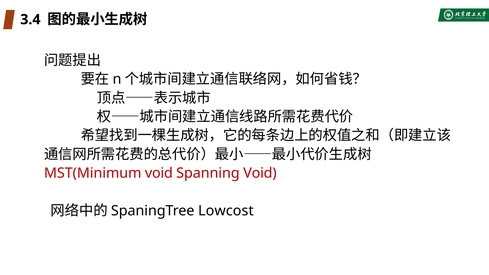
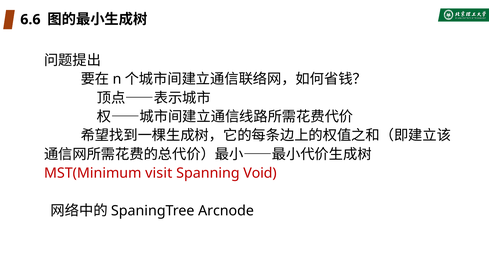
3.4: 3.4 -> 6.6
void at (159, 173): void -> visit
Lowcost: Lowcost -> Arcnode
